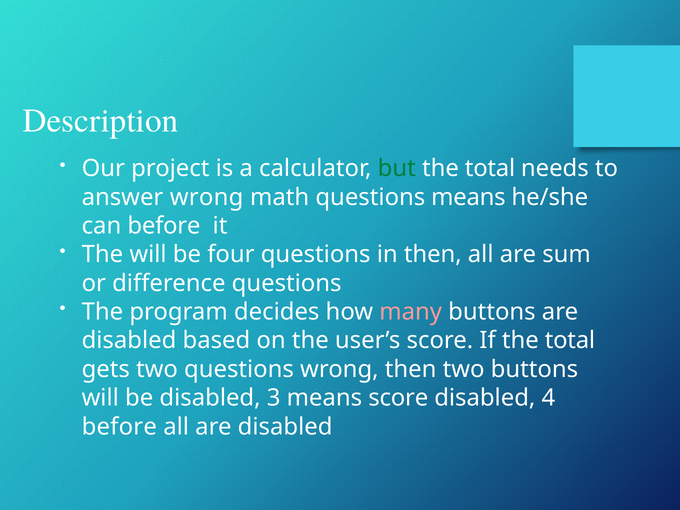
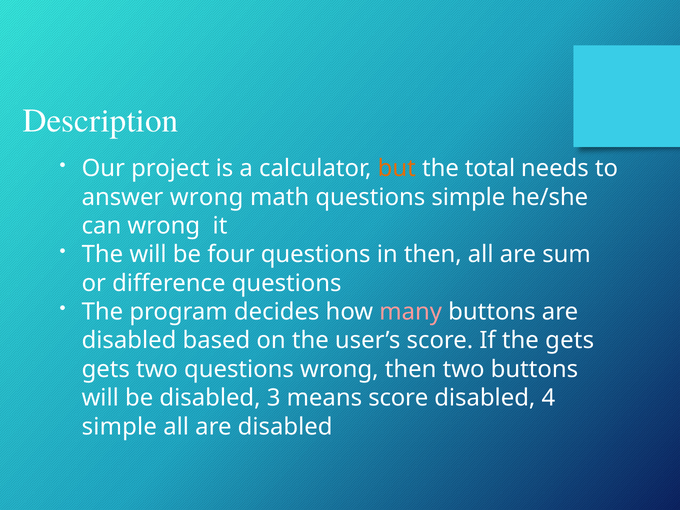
but colour: green -> orange
questions means: means -> simple
can before: before -> wrong
If the total: total -> gets
before at (119, 427): before -> simple
